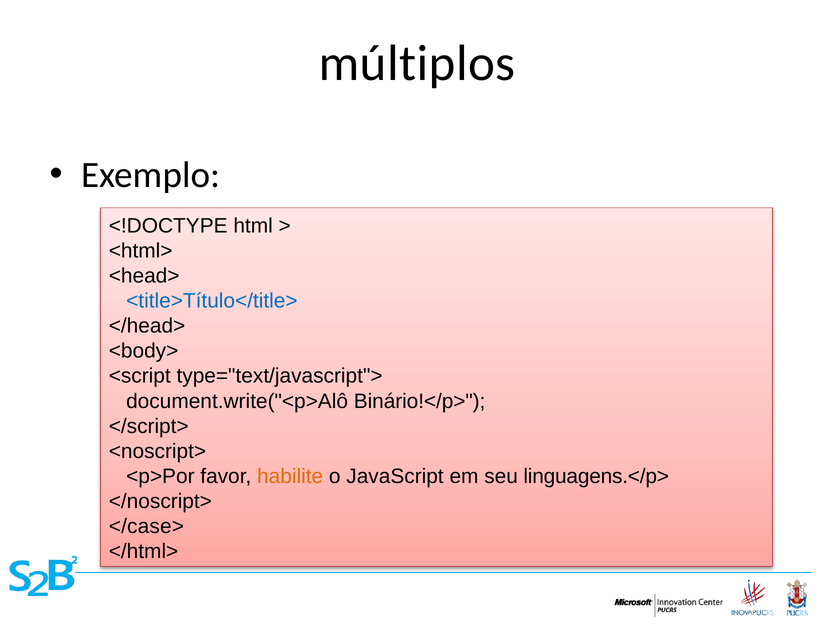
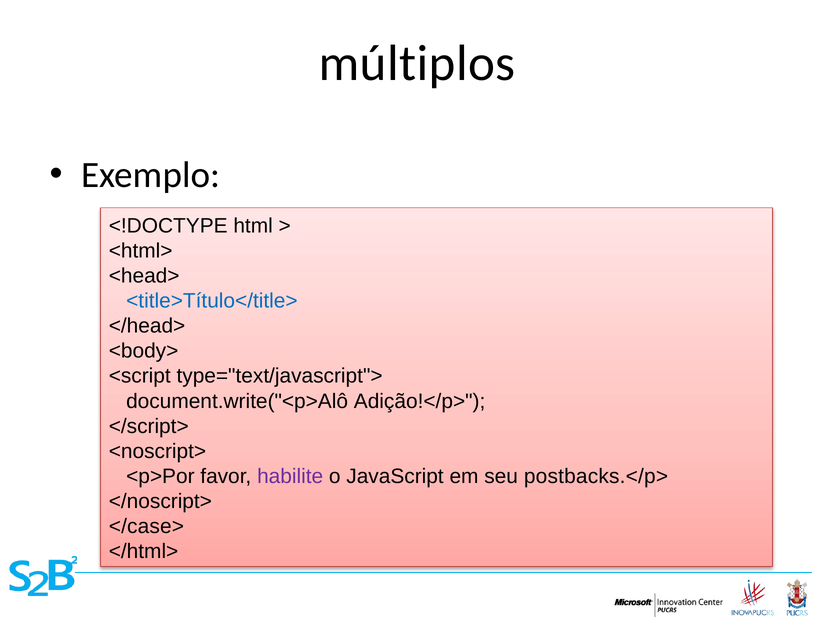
Binário!</p>: Binário!</p> -> Adição!</p>
habilite colour: orange -> purple
linguagens.</p>: linguagens.</p> -> postbacks.</p>
